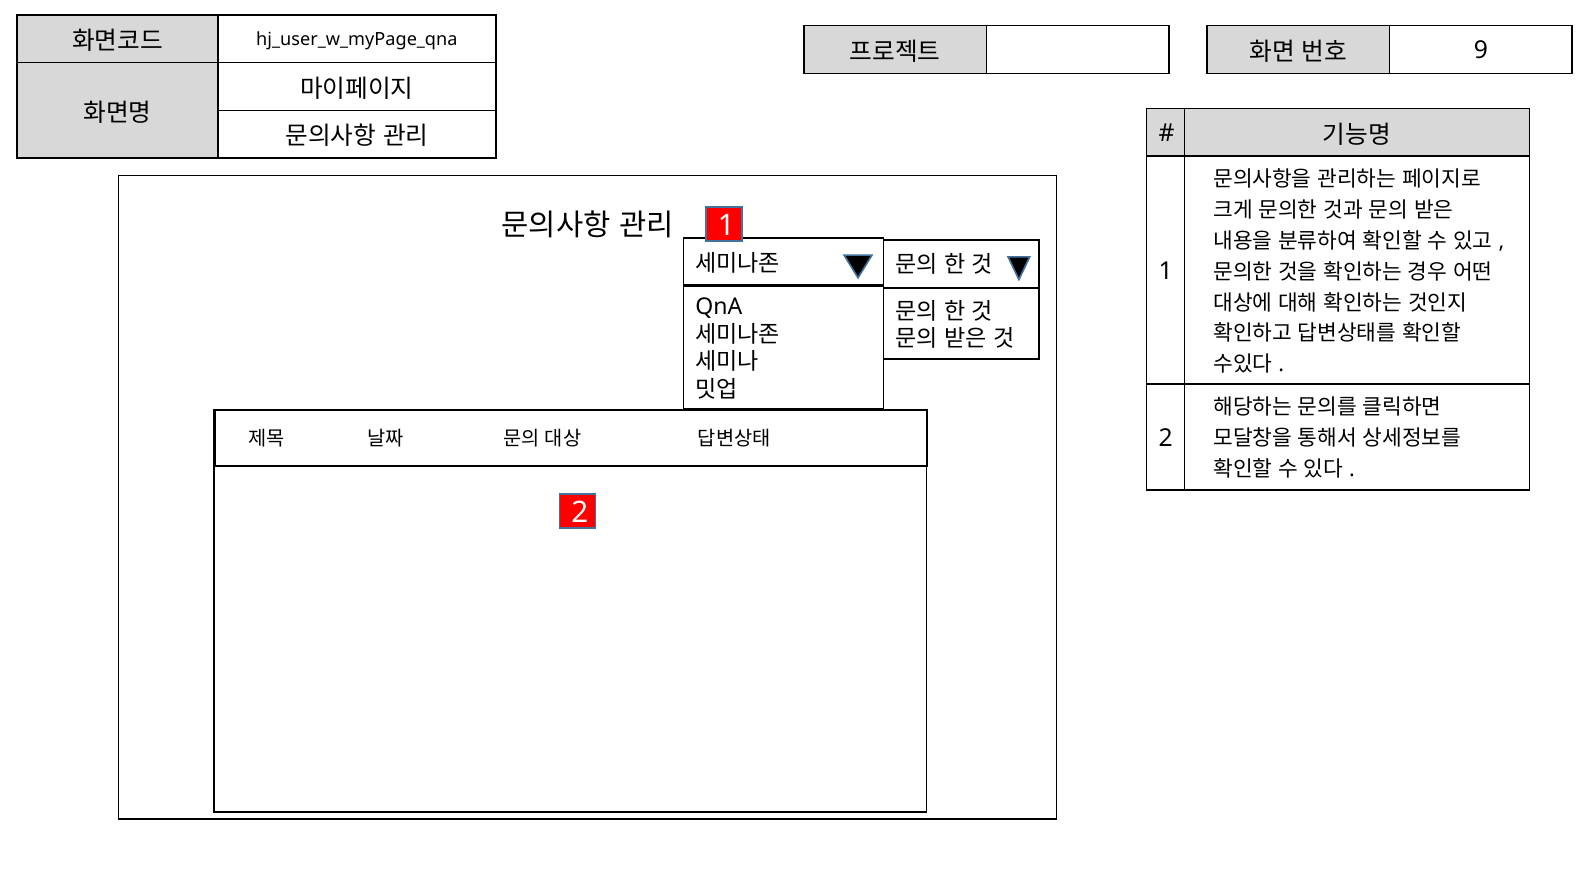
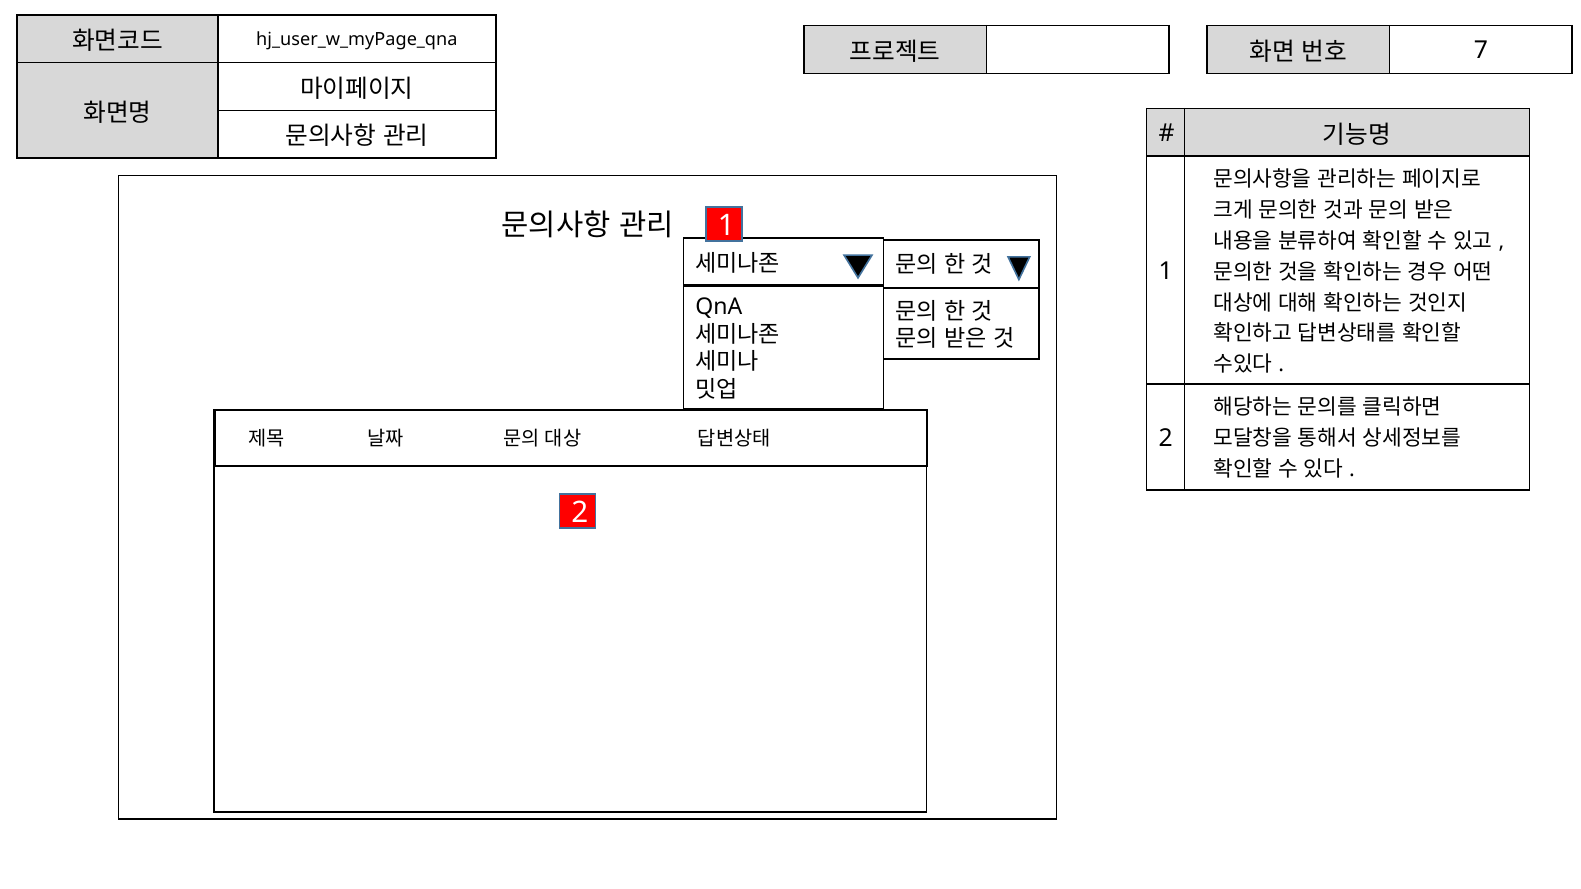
9: 9 -> 7
